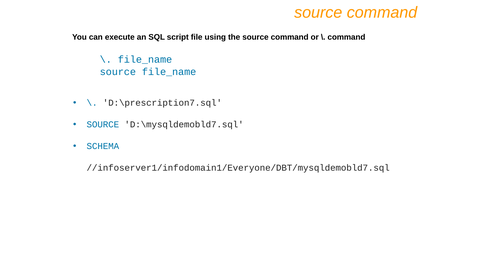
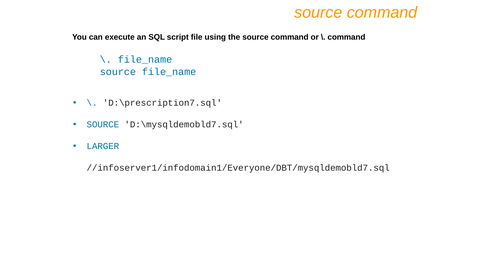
SCHEMA: SCHEMA -> LARGER
